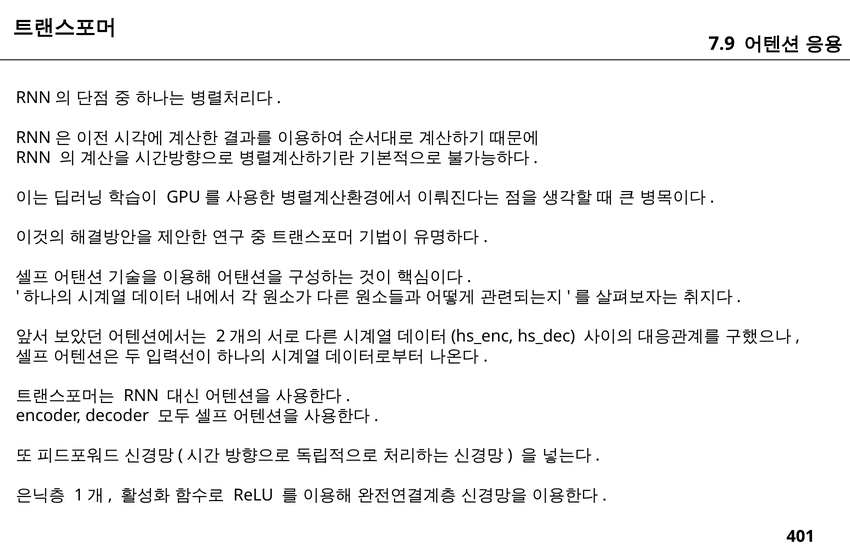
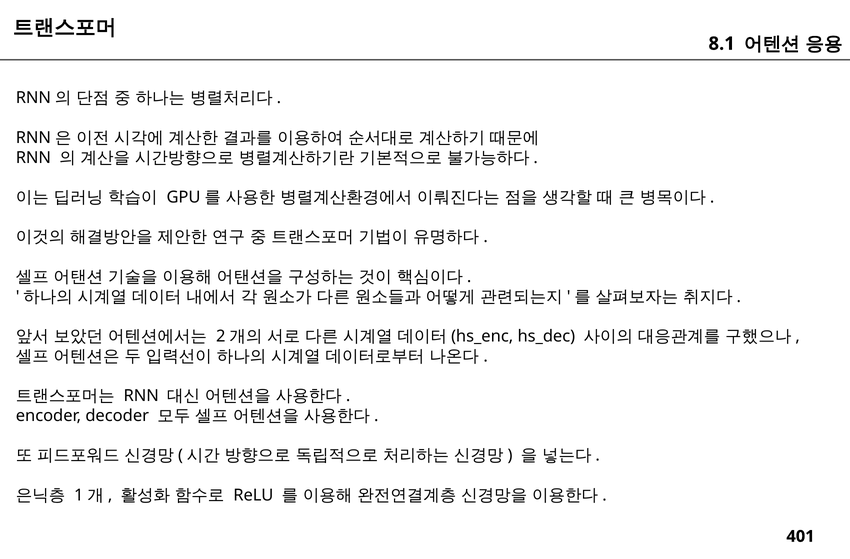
7.9: 7.9 -> 8.1
